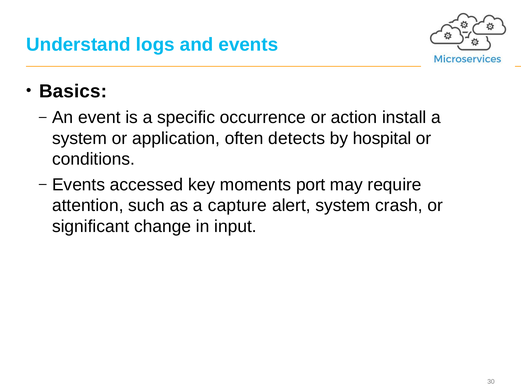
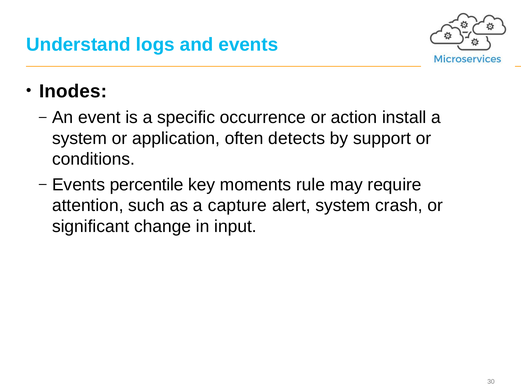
Basics: Basics -> Inodes
hospital: hospital -> support
accessed: accessed -> percentile
port: port -> rule
